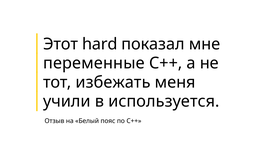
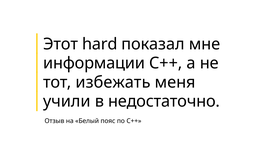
переменные: переменные -> информации
используется: используется -> недостаточно
